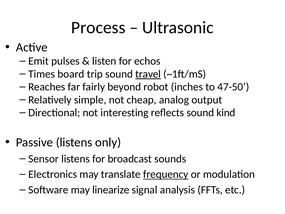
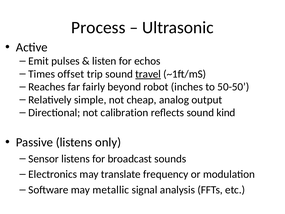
board: board -> offset
47-50: 47-50 -> 50-50
interesting: interesting -> calibration
frequency underline: present -> none
linearize: linearize -> metallic
